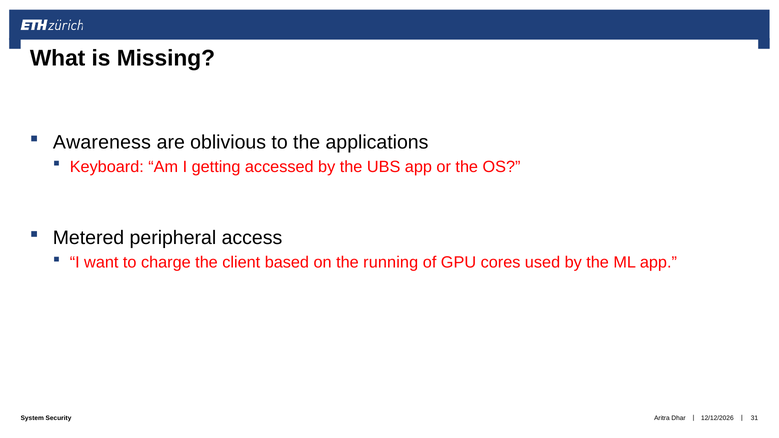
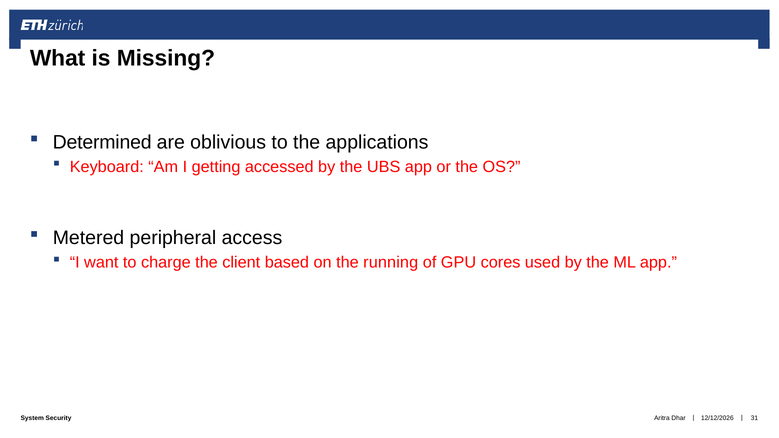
Awareness: Awareness -> Determined
